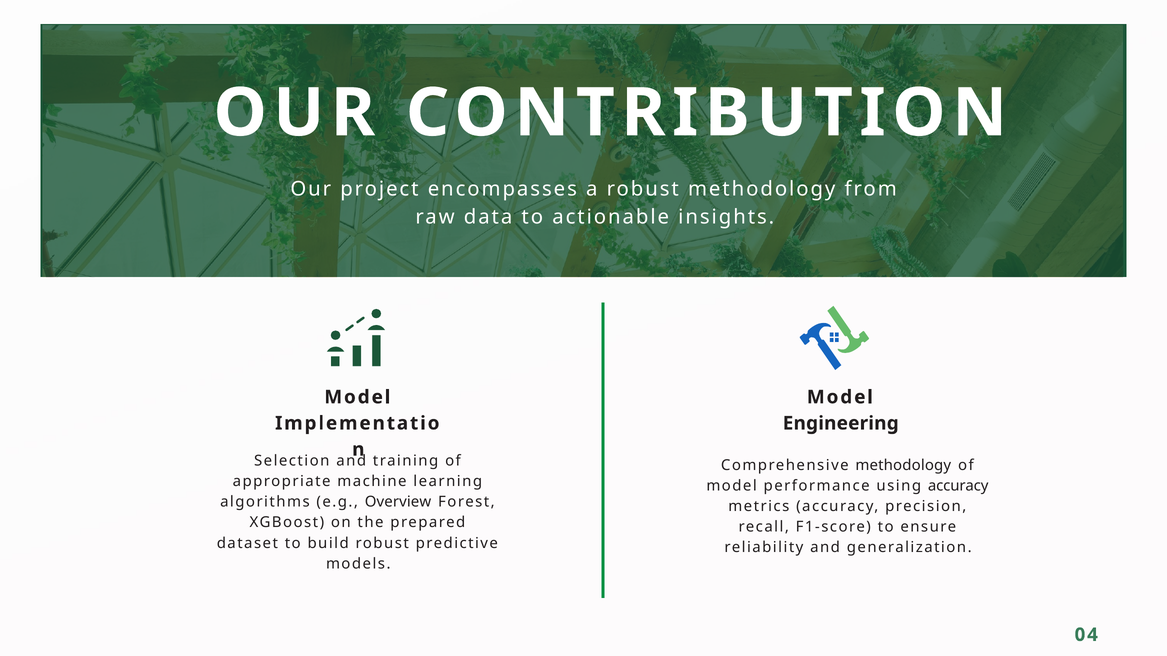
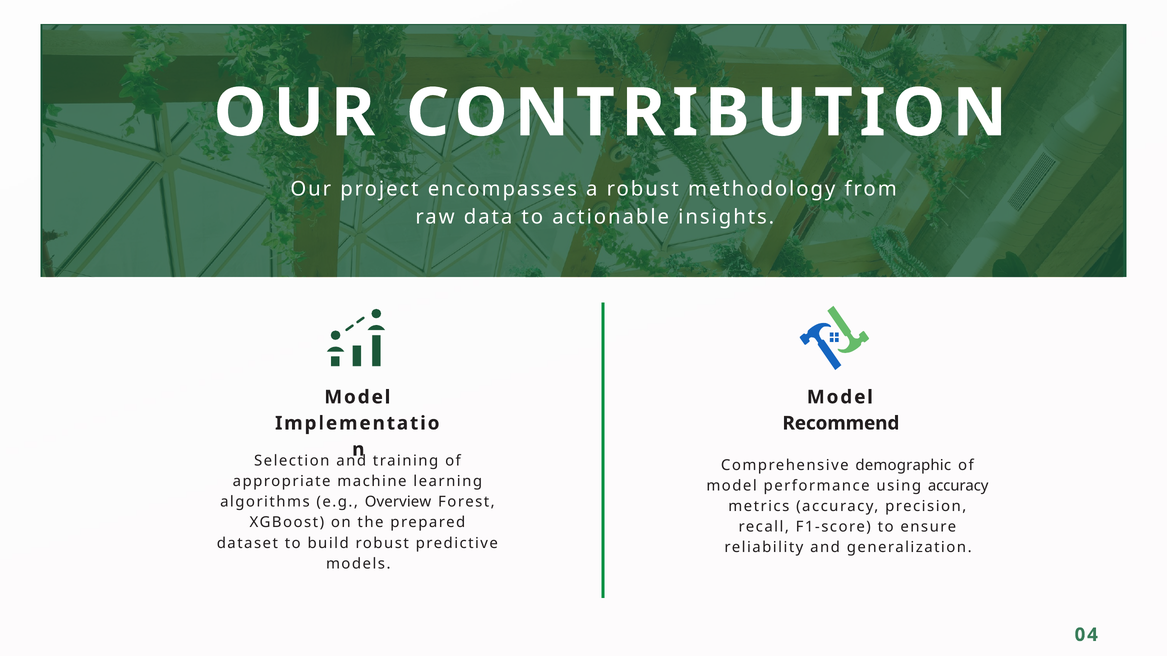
Engineering: Engineering -> Recommend
Comprehensive methodology: methodology -> demographic
